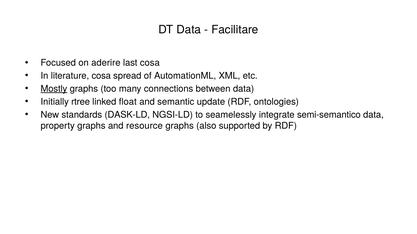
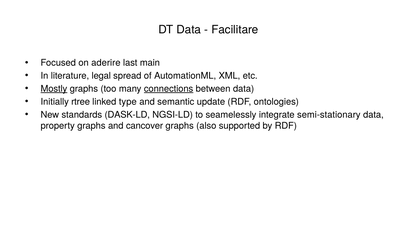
last cosa: cosa -> main
literature cosa: cosa -> legal
connections underline: none -> present
float: float -> type
semi-semantico: semi-semantico -> semi-stationary
resource: resource -> cancover
